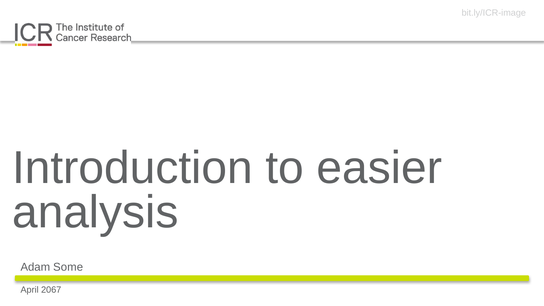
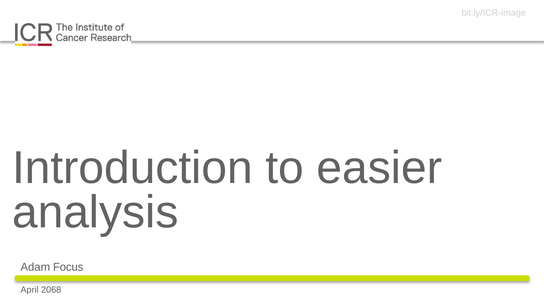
Some: Some -> Focus
2067: 2067 -> 2068
